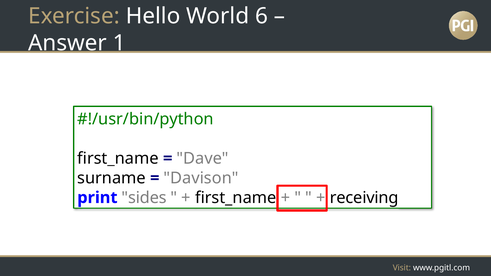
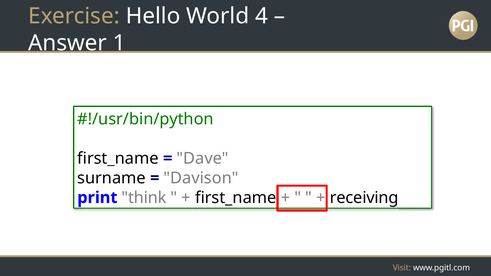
6: 6 -> 4
sides: sides -> think
